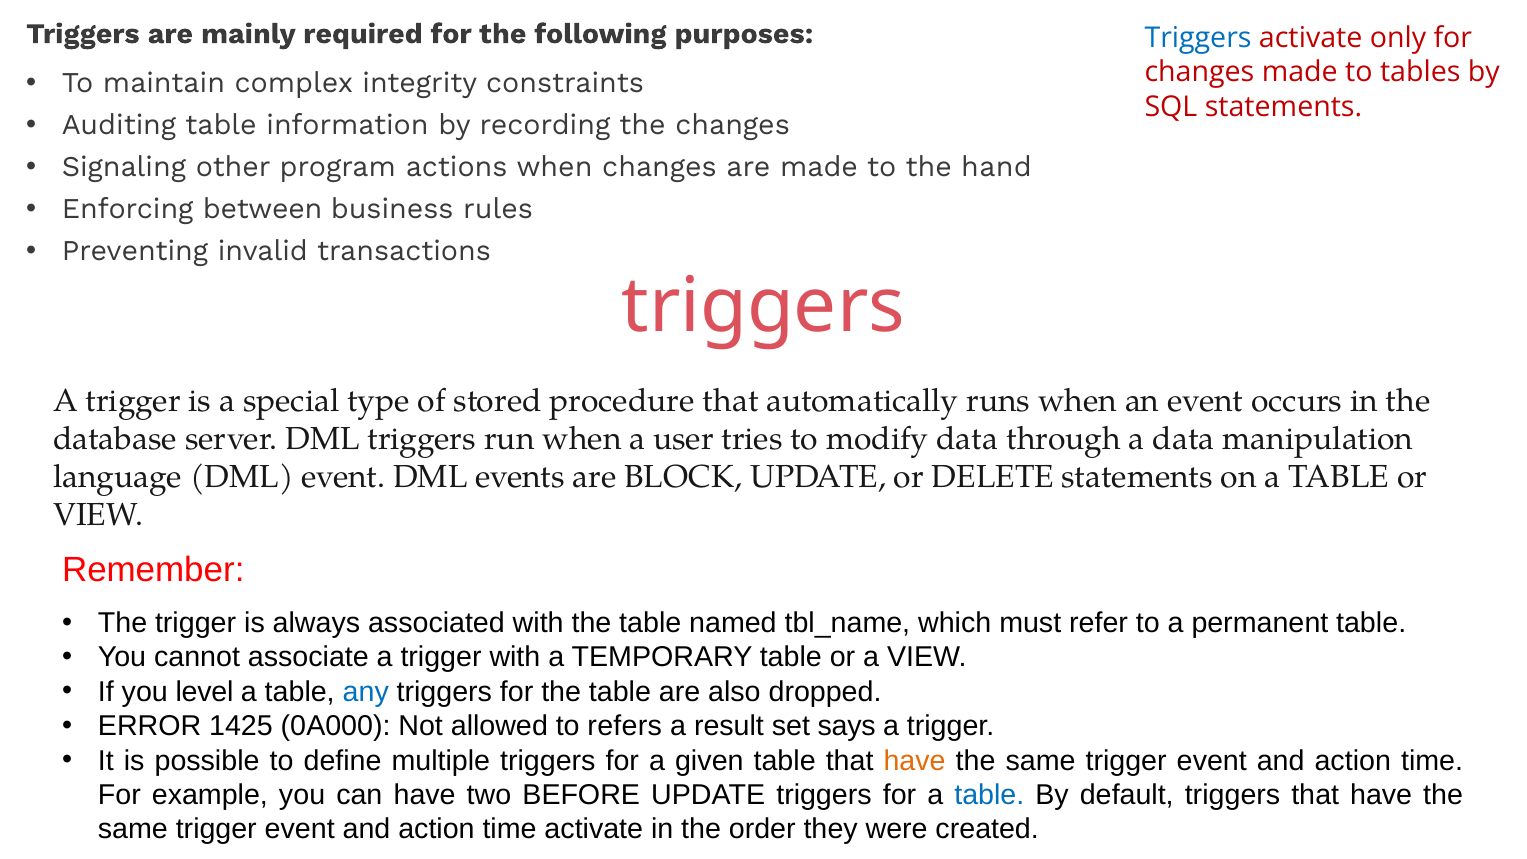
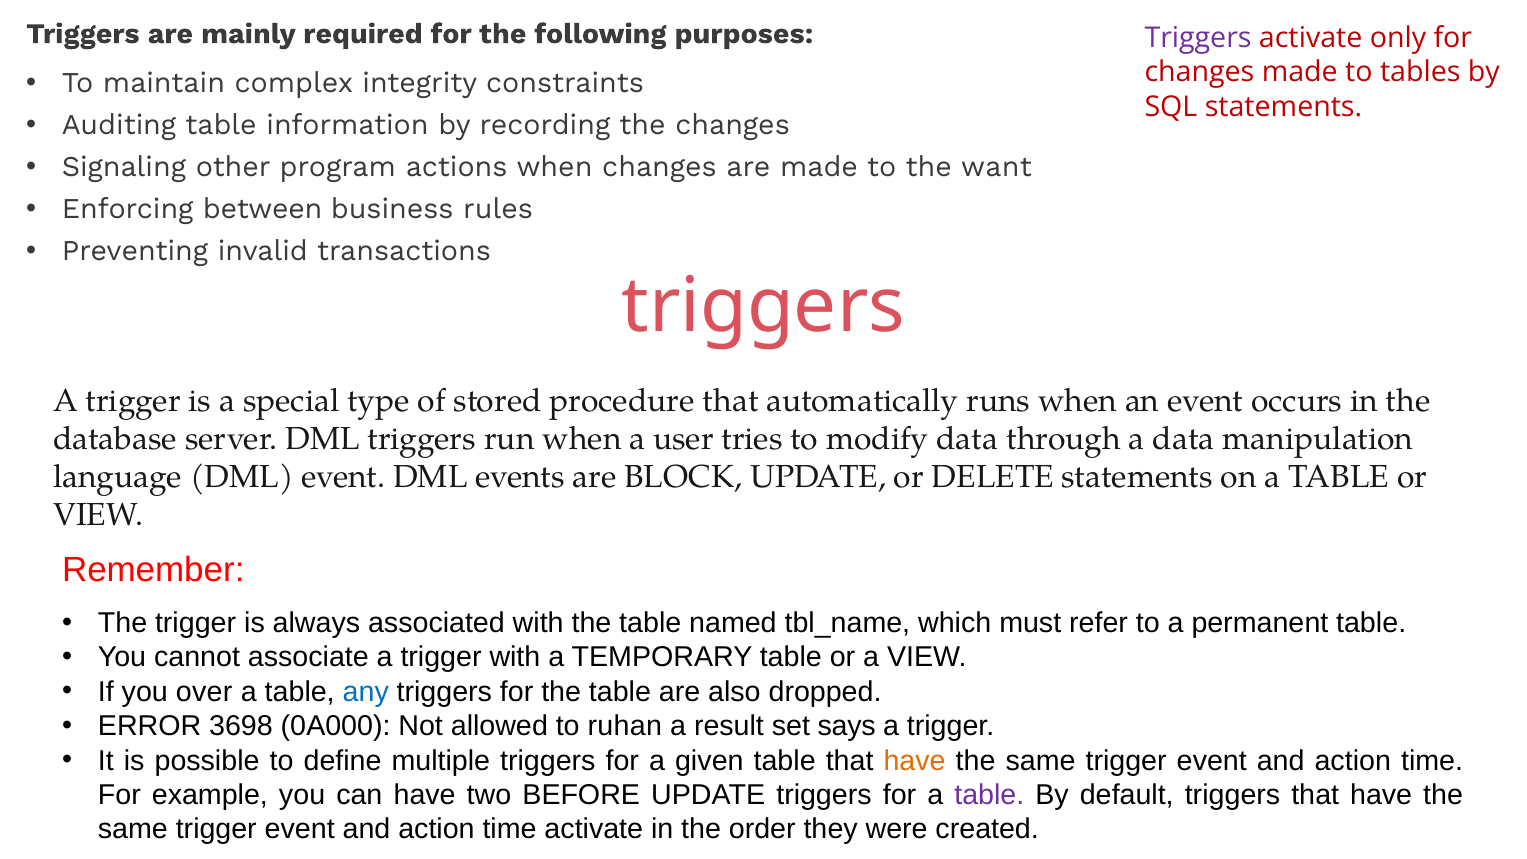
Triggers at (1198, 38) colour: blue -> purple
hand: hand -> want
level: level -> over
1425: 1425 -> 3698
refers: refers -> ruhan
table at (989, 795) colour: blue -> purple
